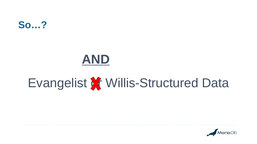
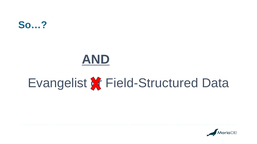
Willis-Structured: Willis-Structured -> Field-Structured
